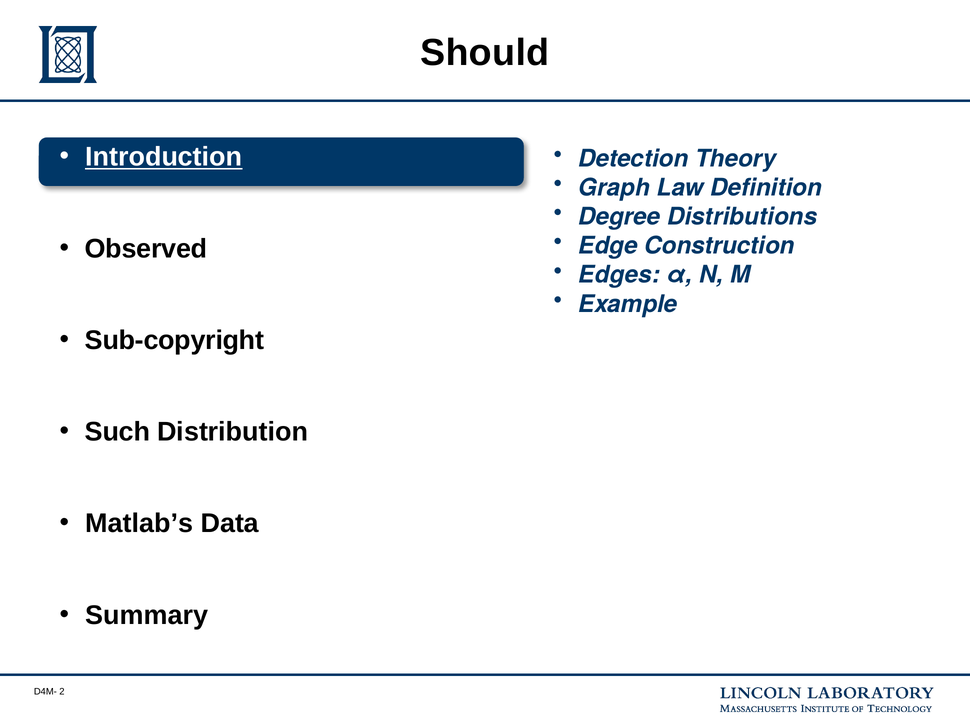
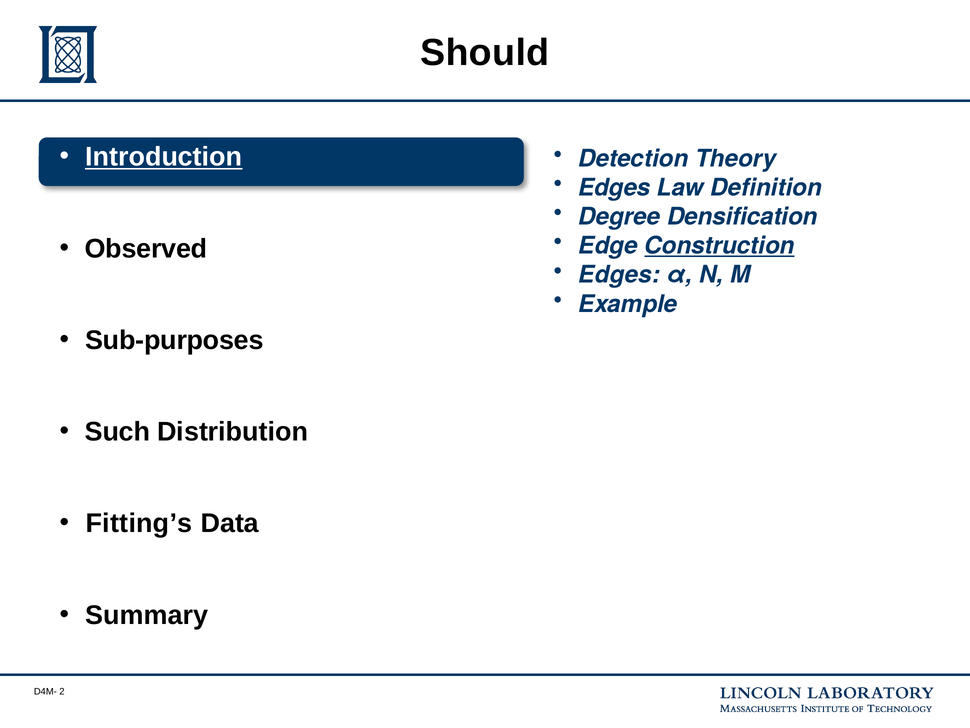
Graph at (614, 187): Graph -> Edges
Distributions: Distributions -> Densification
Construction underline: none -> present
Sub-copyright: Sub-copyright -> Sub-purposes
Matlab’s: Matlab’s -> Fitting’s
